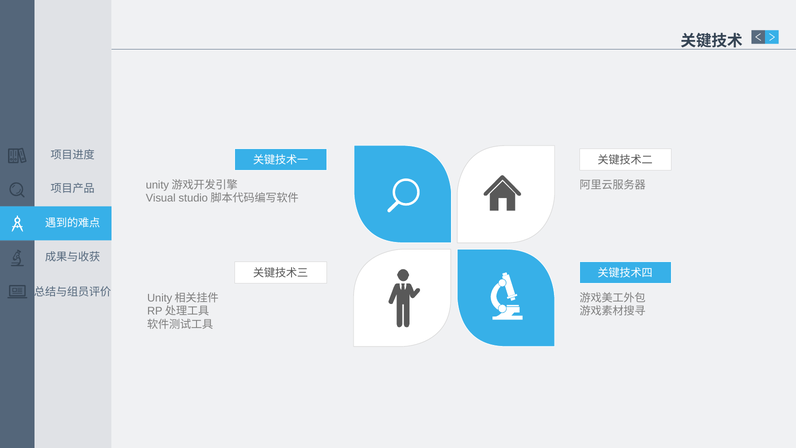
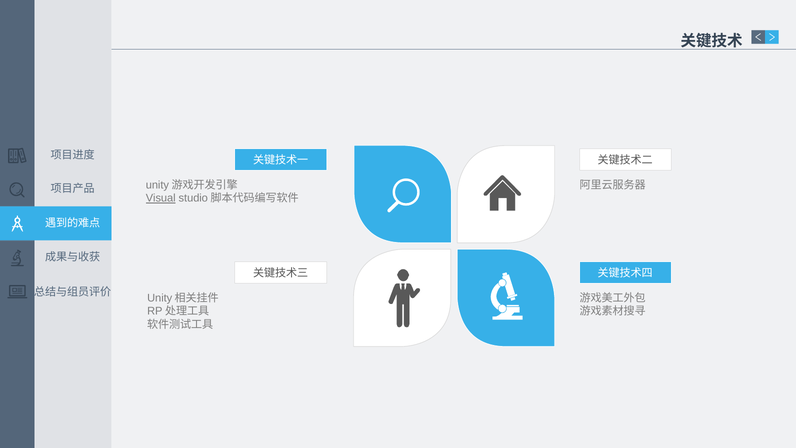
Visual underline: none -> present
